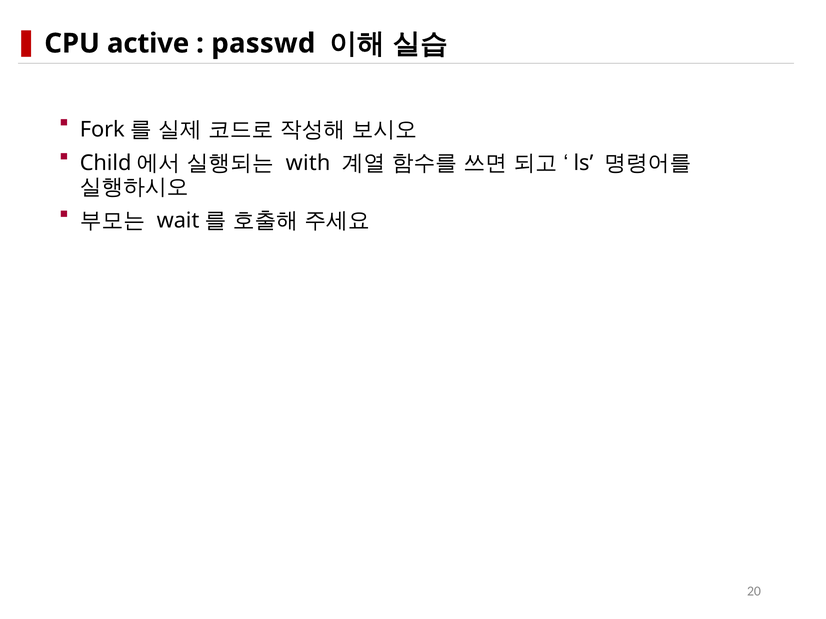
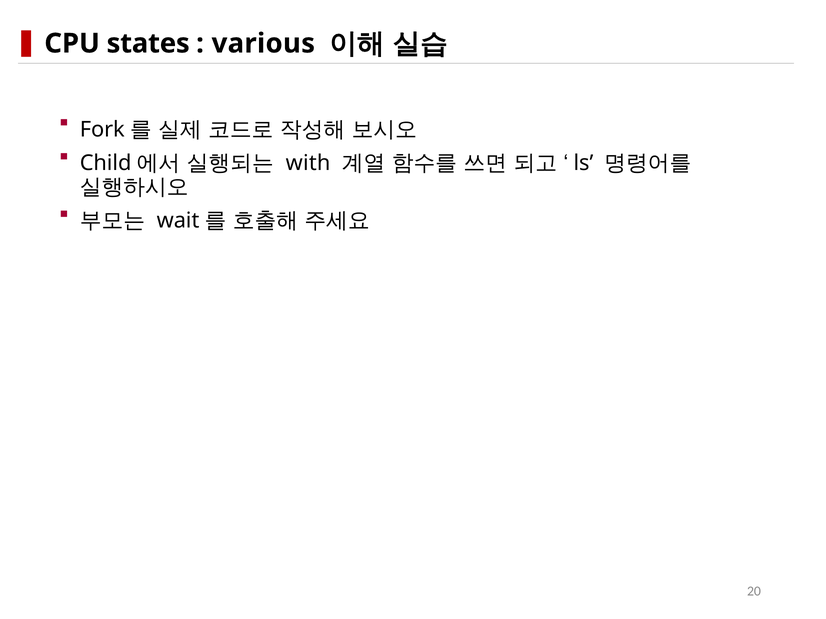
active: active -> states
passwd: passwd -> various
